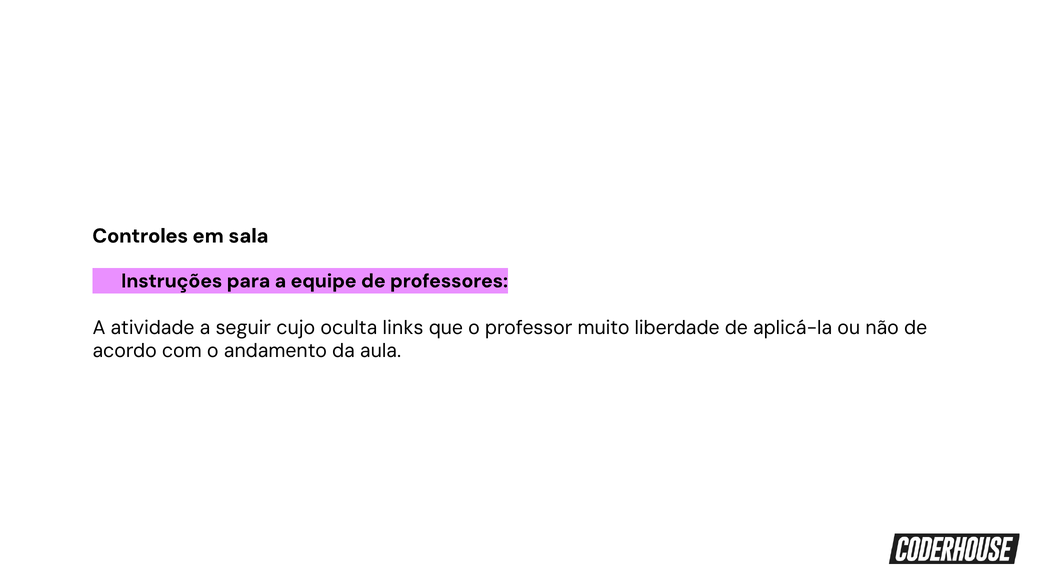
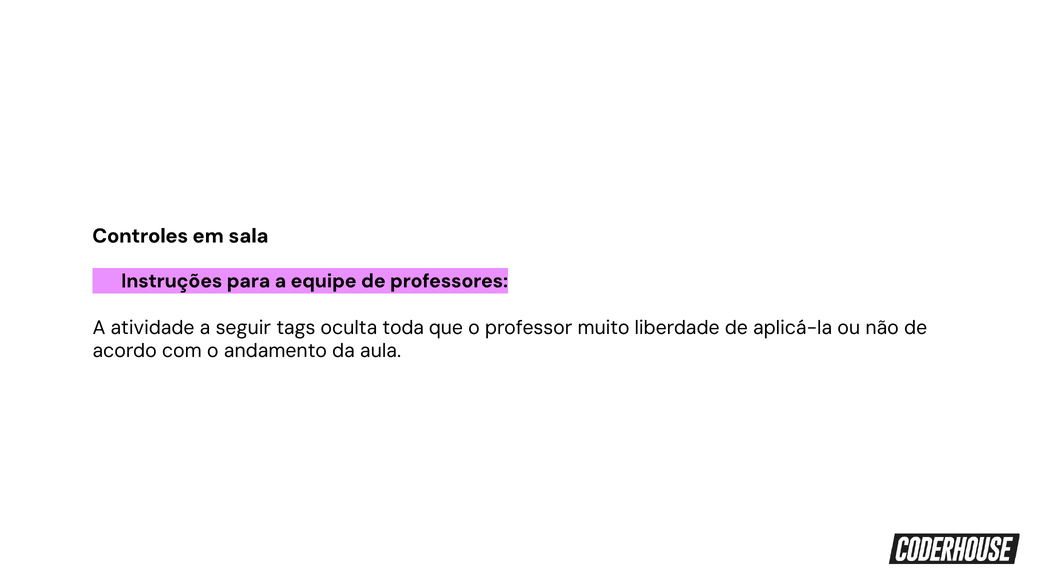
cujo: cujo -> tags
links: links -> toda
